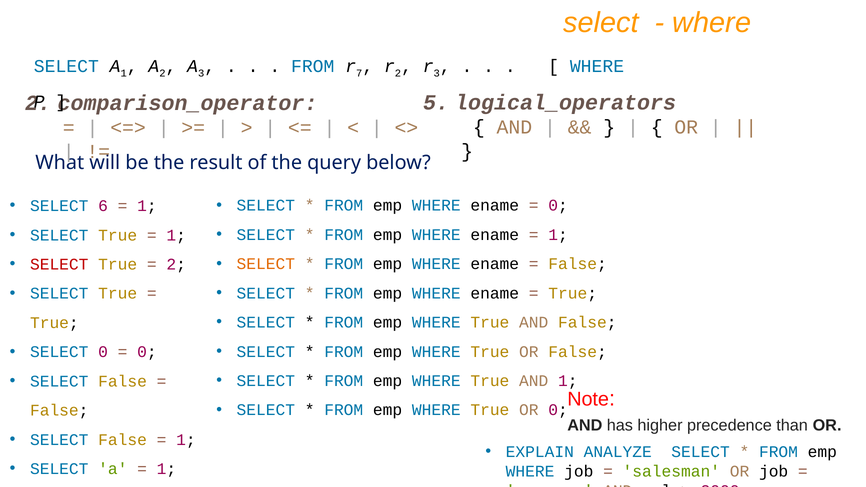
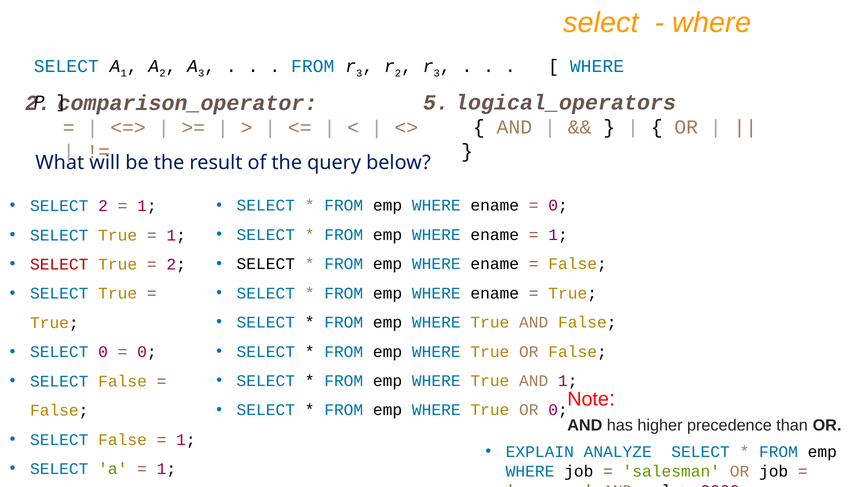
7 at (359, 74): 7 -> 3
SELECT 6: 6 -> 2
SELECT at (266, 264) colour: orange -> black
